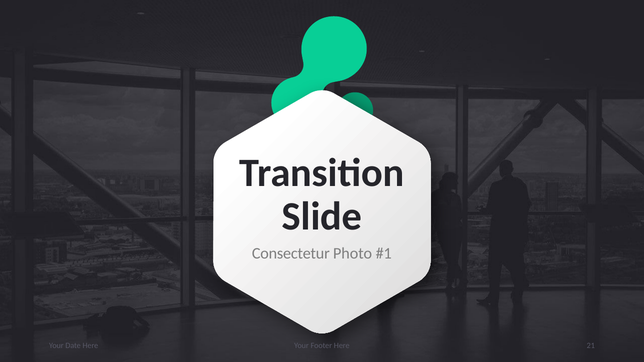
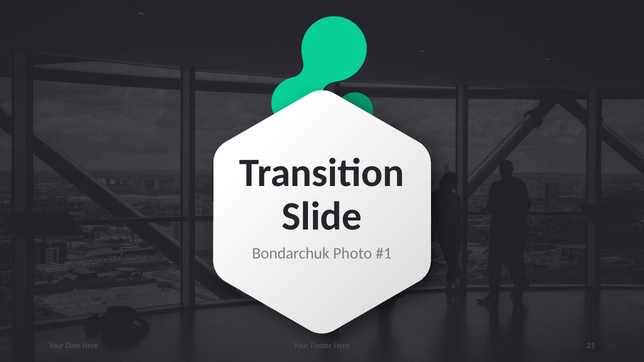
Consectetur: Consectetur -> Bondarchuk
